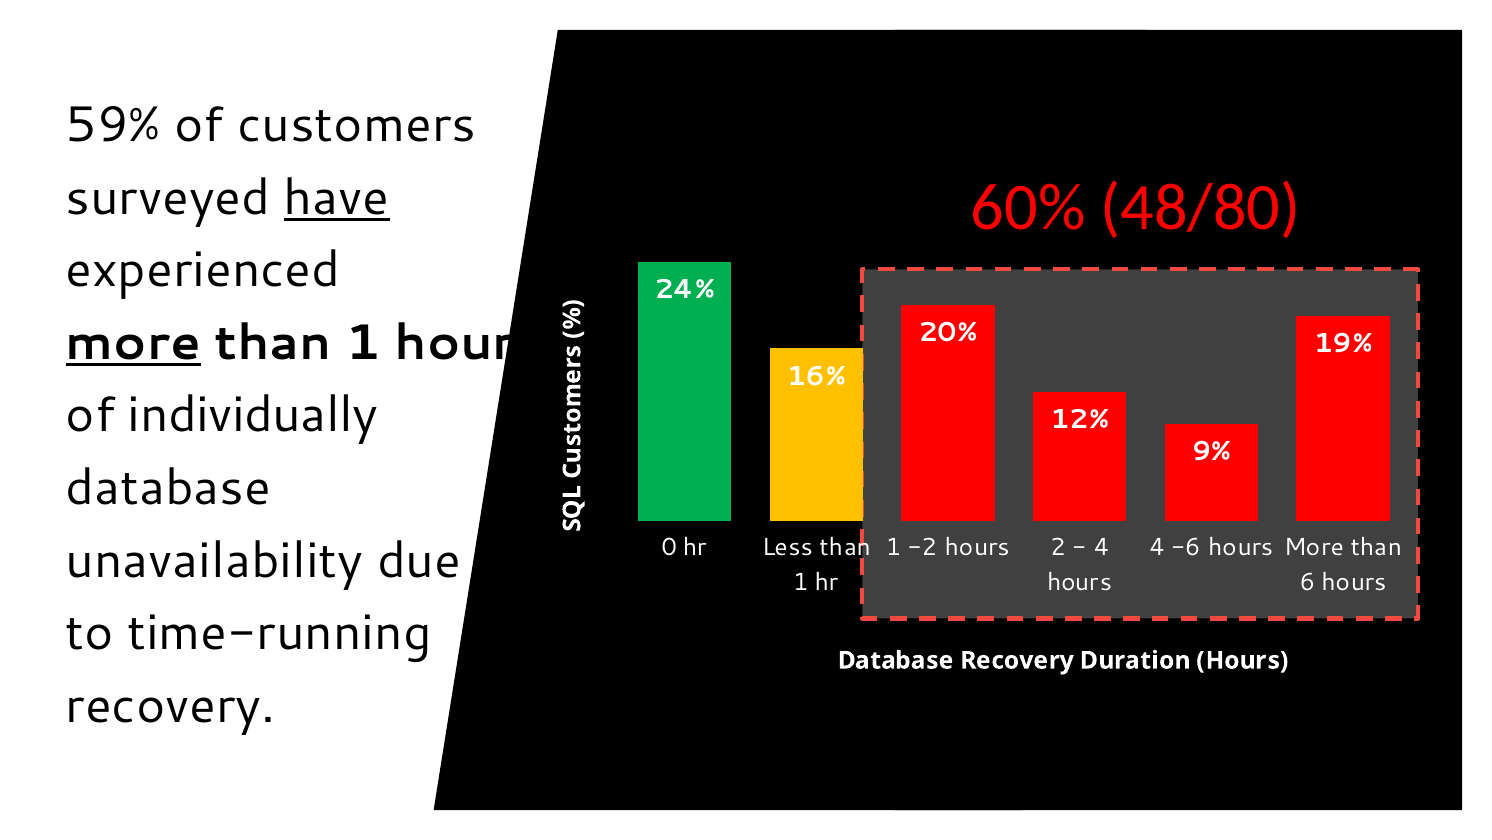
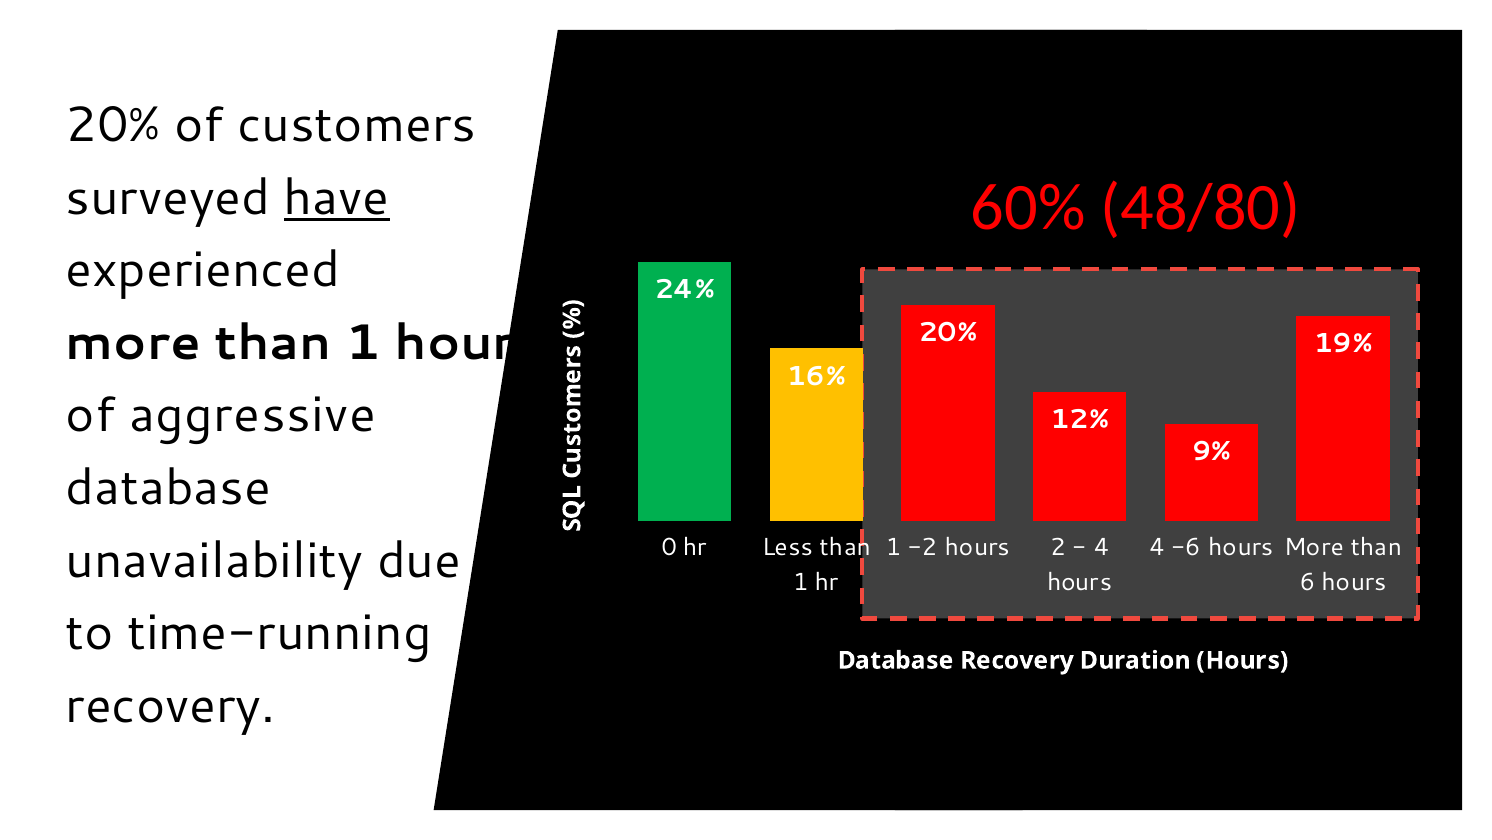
59% at (113, 125): 59% -> 20%
more at (133, 343) underline: present -> none
individually: individually -> aggressive
